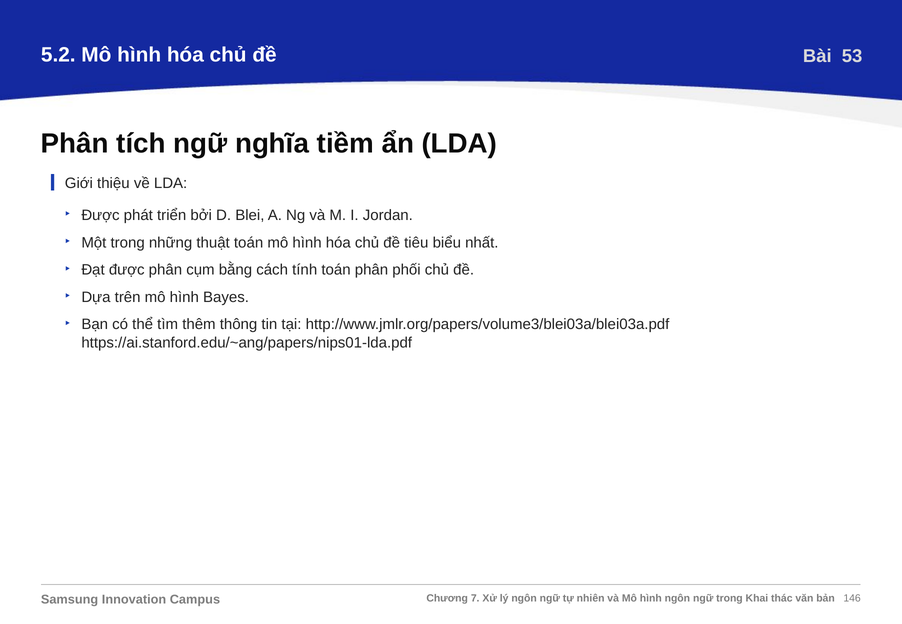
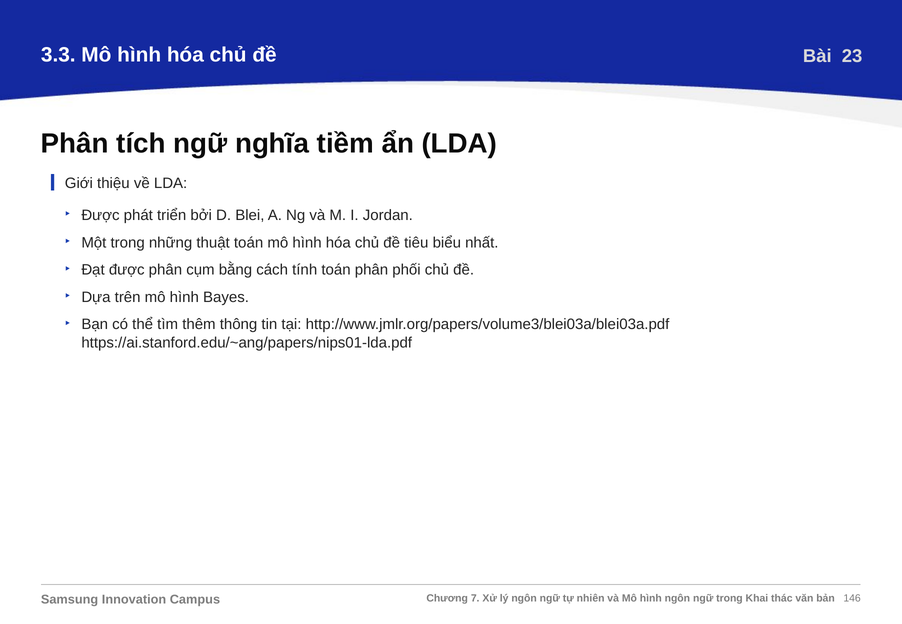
5.2: 5.2 -> 3.3
53: 53 -> 23
